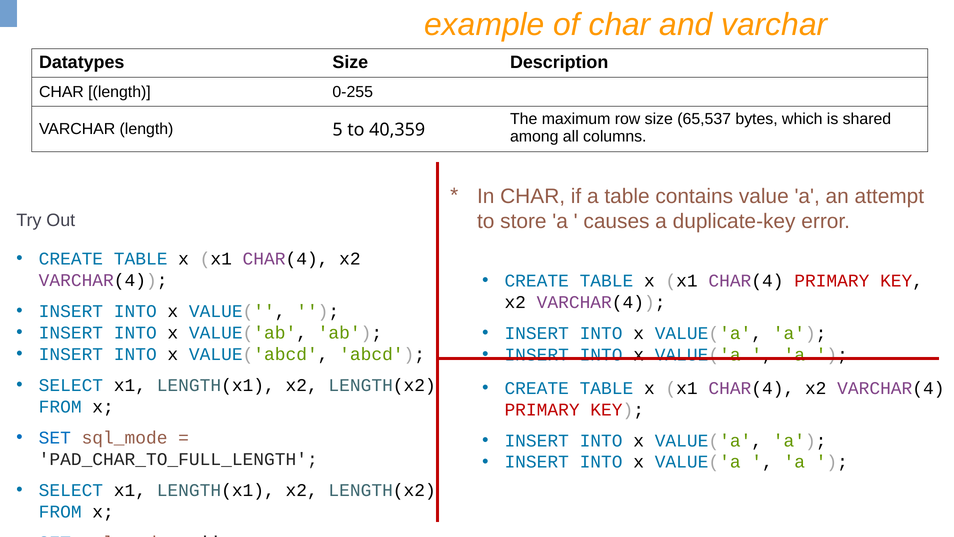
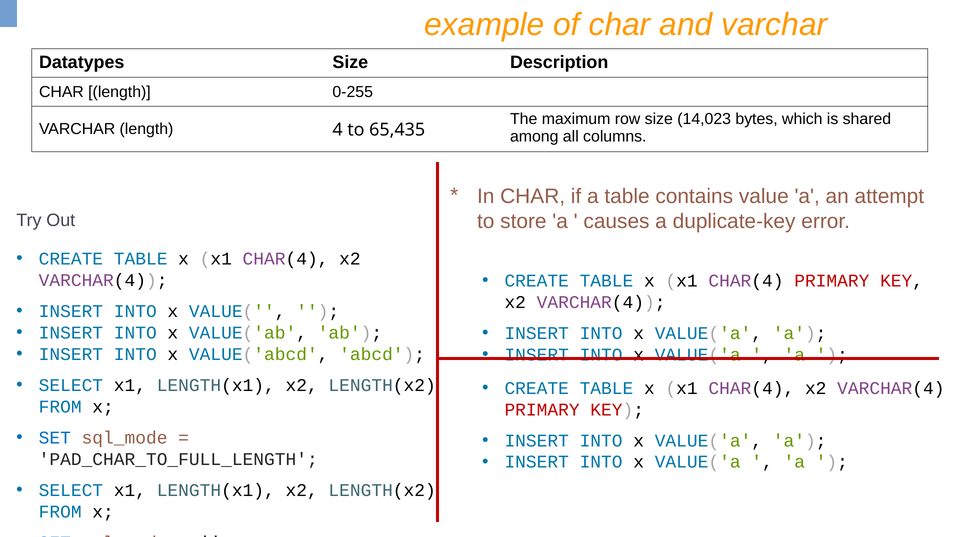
65,537: 65,537 -> 14,023
5: 5 -> 4
40,359: 40,359 -> 65,435
